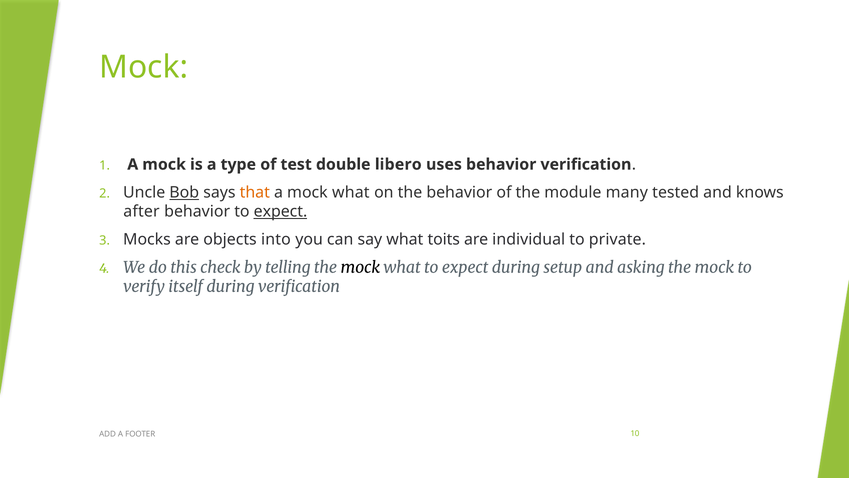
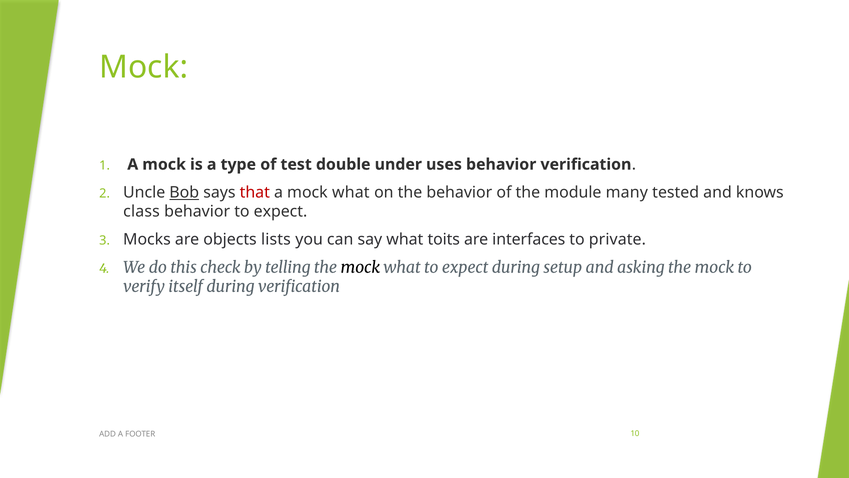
libero: libero -> under
that colour: orange -> red
after: after -> class
expect at (281, 211) underline: present -> none
into: into -> lists
individual: individual -> interfaces
